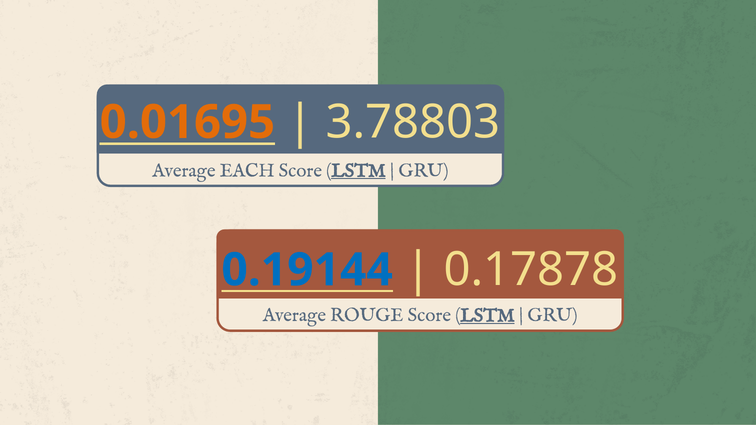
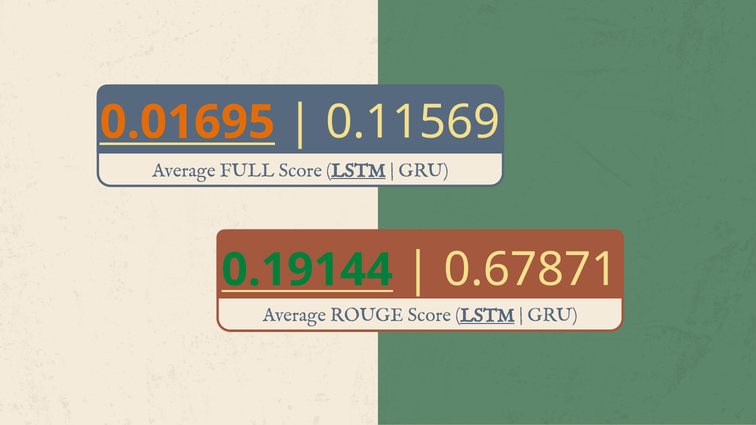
3.78803: 3.78803 -> 0.11569
EACH: EACH -> FULL
0.19144 colour: blue -> green
0.17878: 0.17878 -> 0.67871
